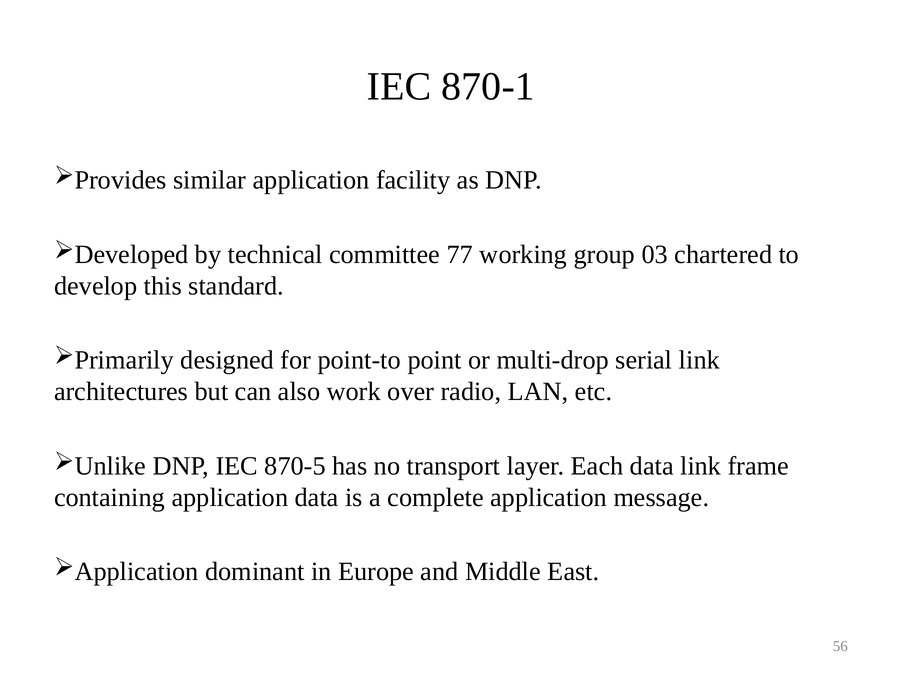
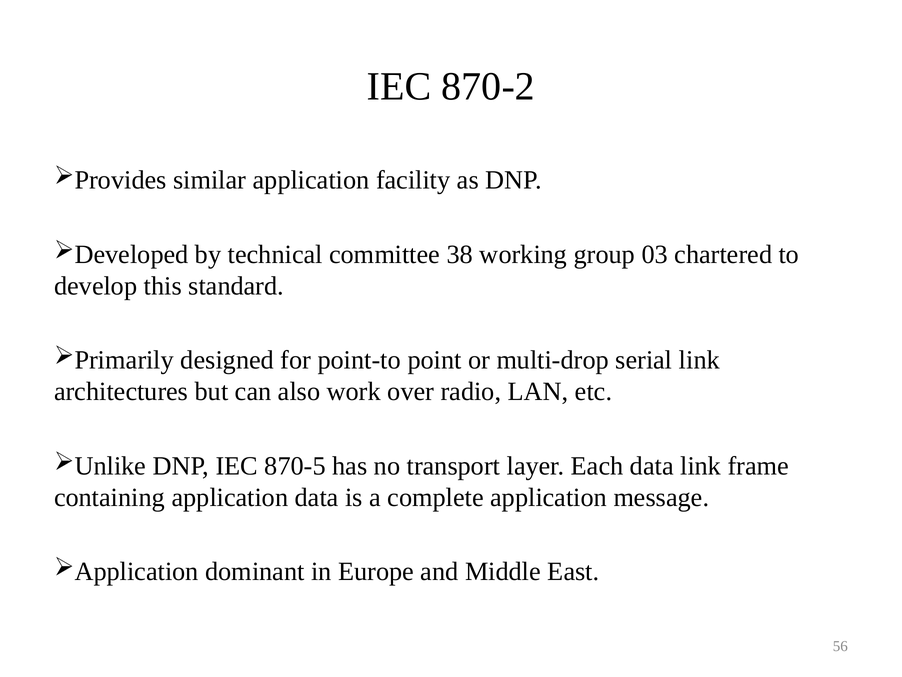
870-1: 870-1 -> 870-2
77: 77 -> 38
